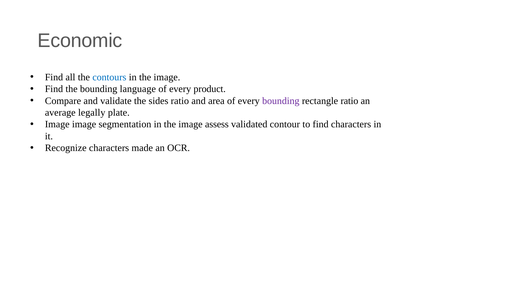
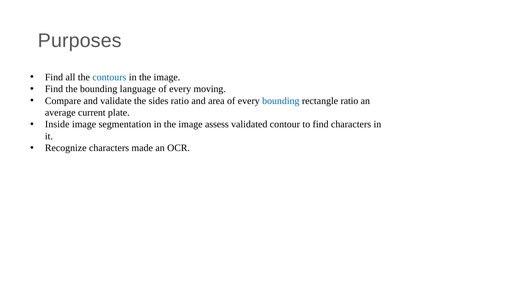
Economic: Economic -> Purposes
product: product -> moving
bounding at (281, 101) colour: purple -> blue
legally: legally -> current
Image at (57, 124): Image -> Inside
